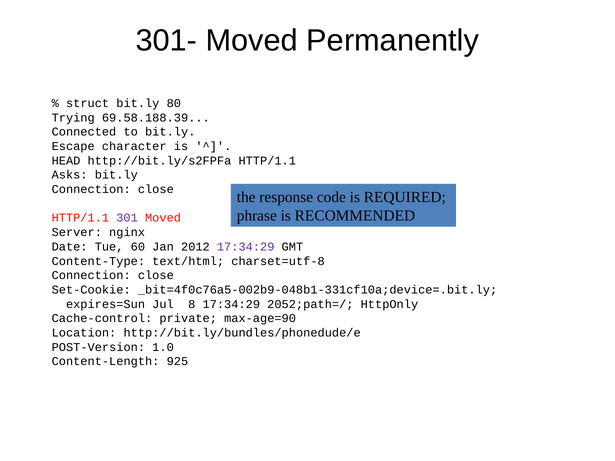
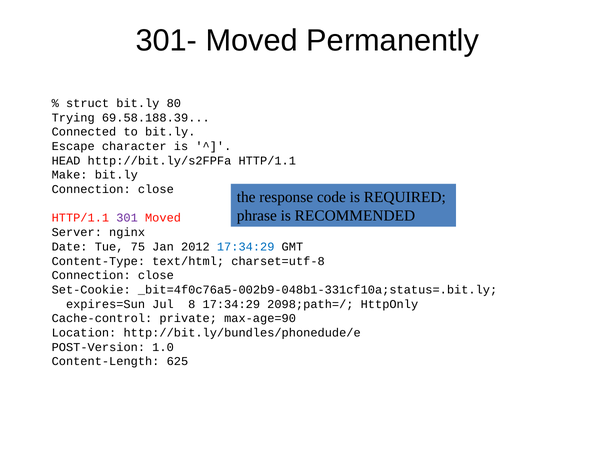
Asks: Asks -> Make
60: 60 -> 75
17:34:29 at (246, 247) colour: purple -> blue
_bit=4f0c76a5-002b9-048b1-331cf10a;device=.bit.ly: _bit=4f0c76a5-002b9-048b1-331cf10a;device=.bit.ly -> _bit=4f0c76a5-002b9-048b1-331cf10a;status=.bit.ly
2052;path=/: 2052;path=/ -> 2098;path=/
925: 925 -> 625
